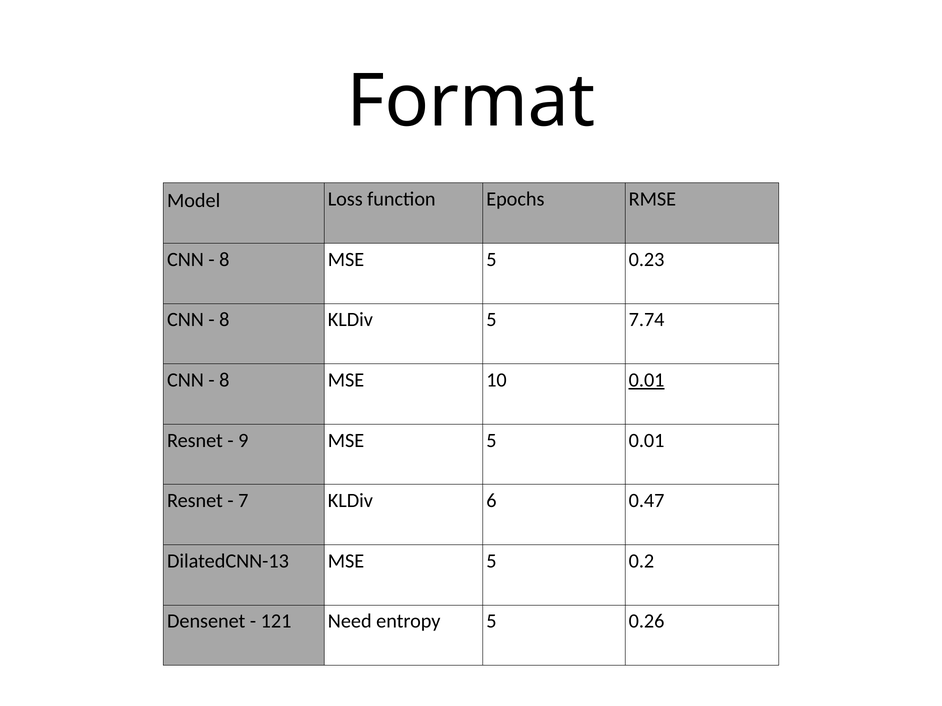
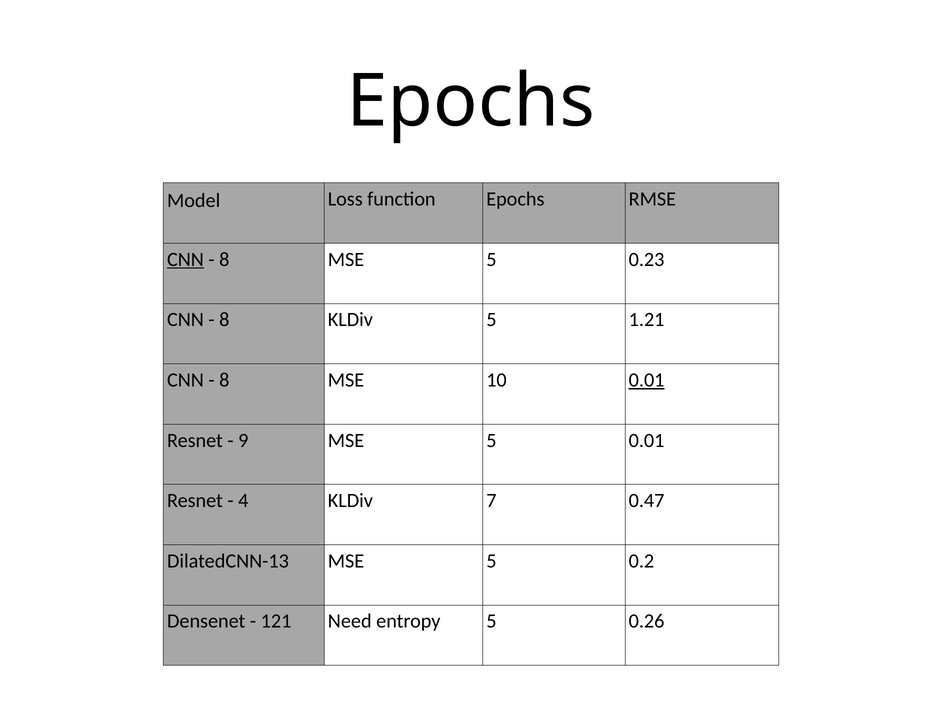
Format at (471, 102): Format -> Epochs
CNN at (186, 260) underline: none -> present
7.74: 7.74 -> 1.21
7: 7 -> 4
6: 6 -> 7
